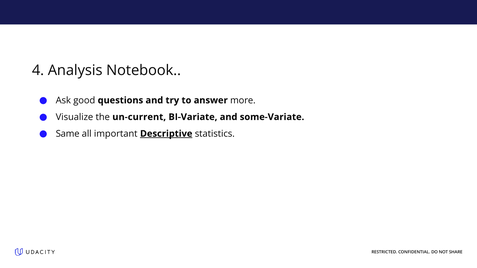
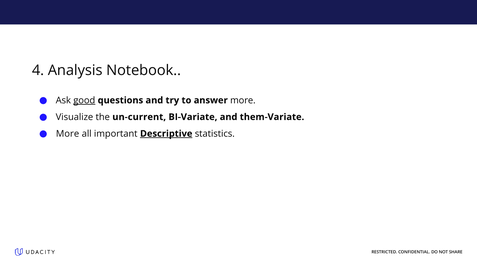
good underline: none -> present
some-Variate: some-Variate -> them-Variate
Same at (68, 134): Same -> More
